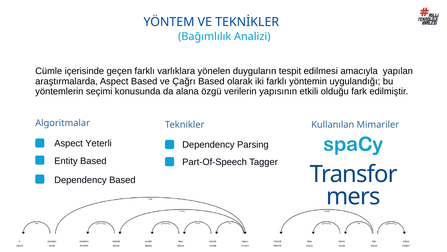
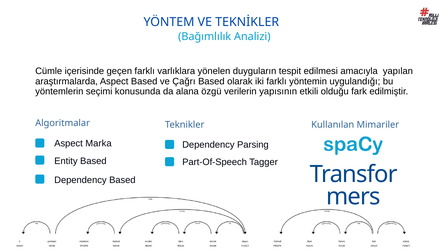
Yeterli: Yeterli -> Marka
